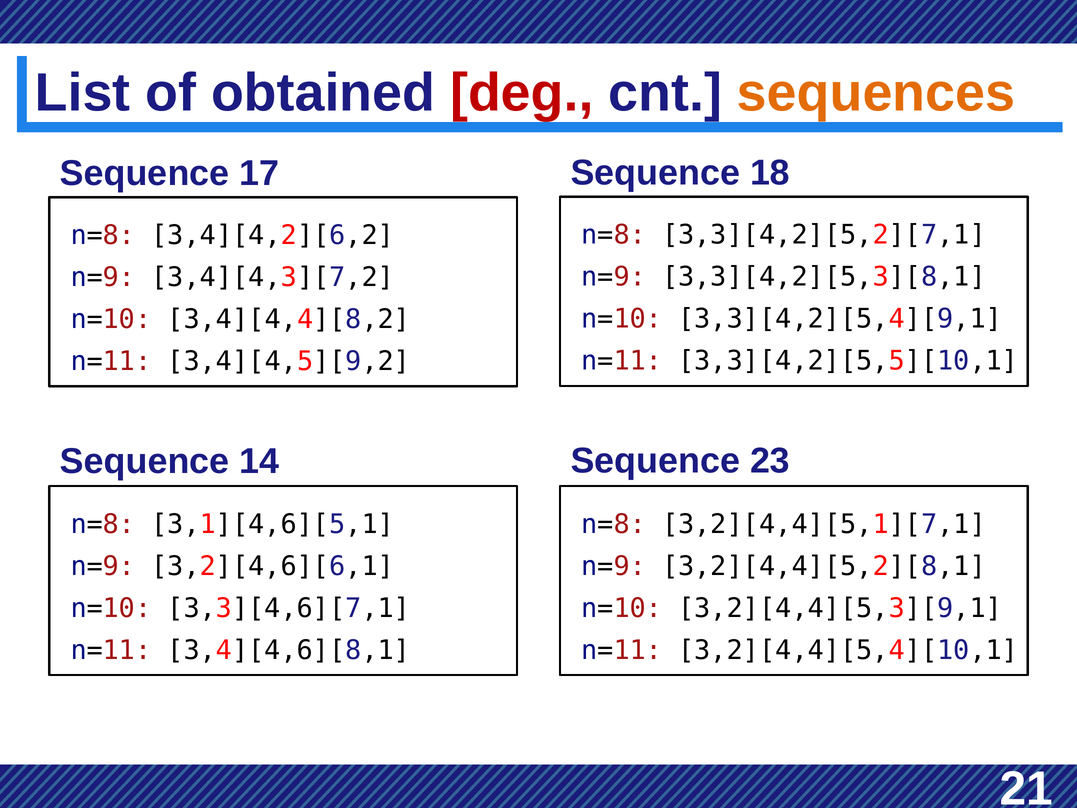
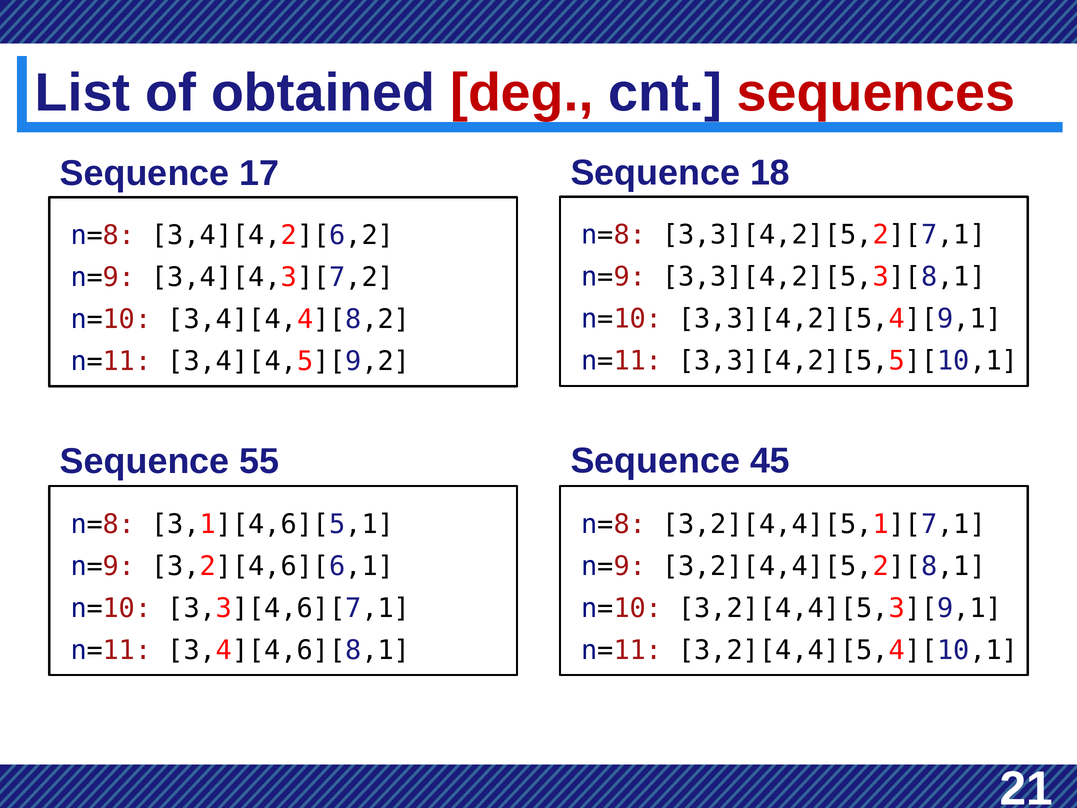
sequences colour: orange -> red
23: 23 -> 45
14: 14 -> 55
